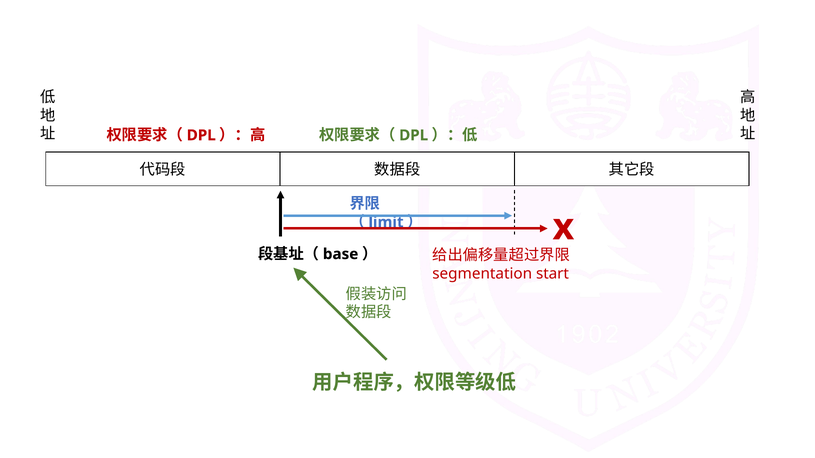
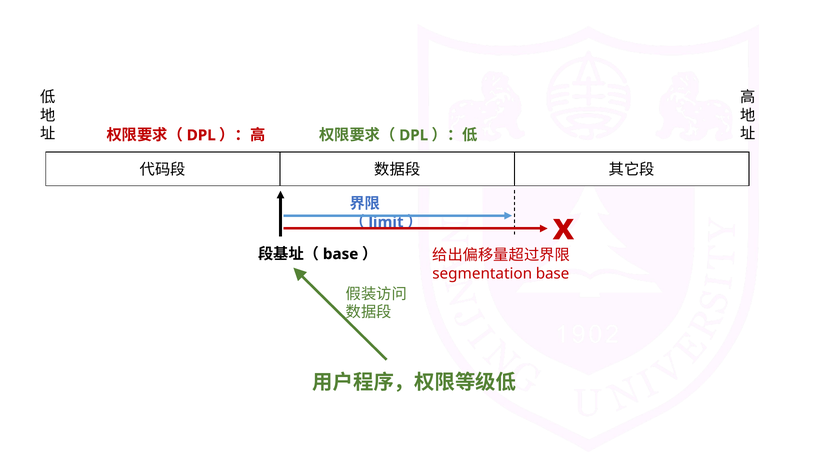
segmentation start: start -> base
